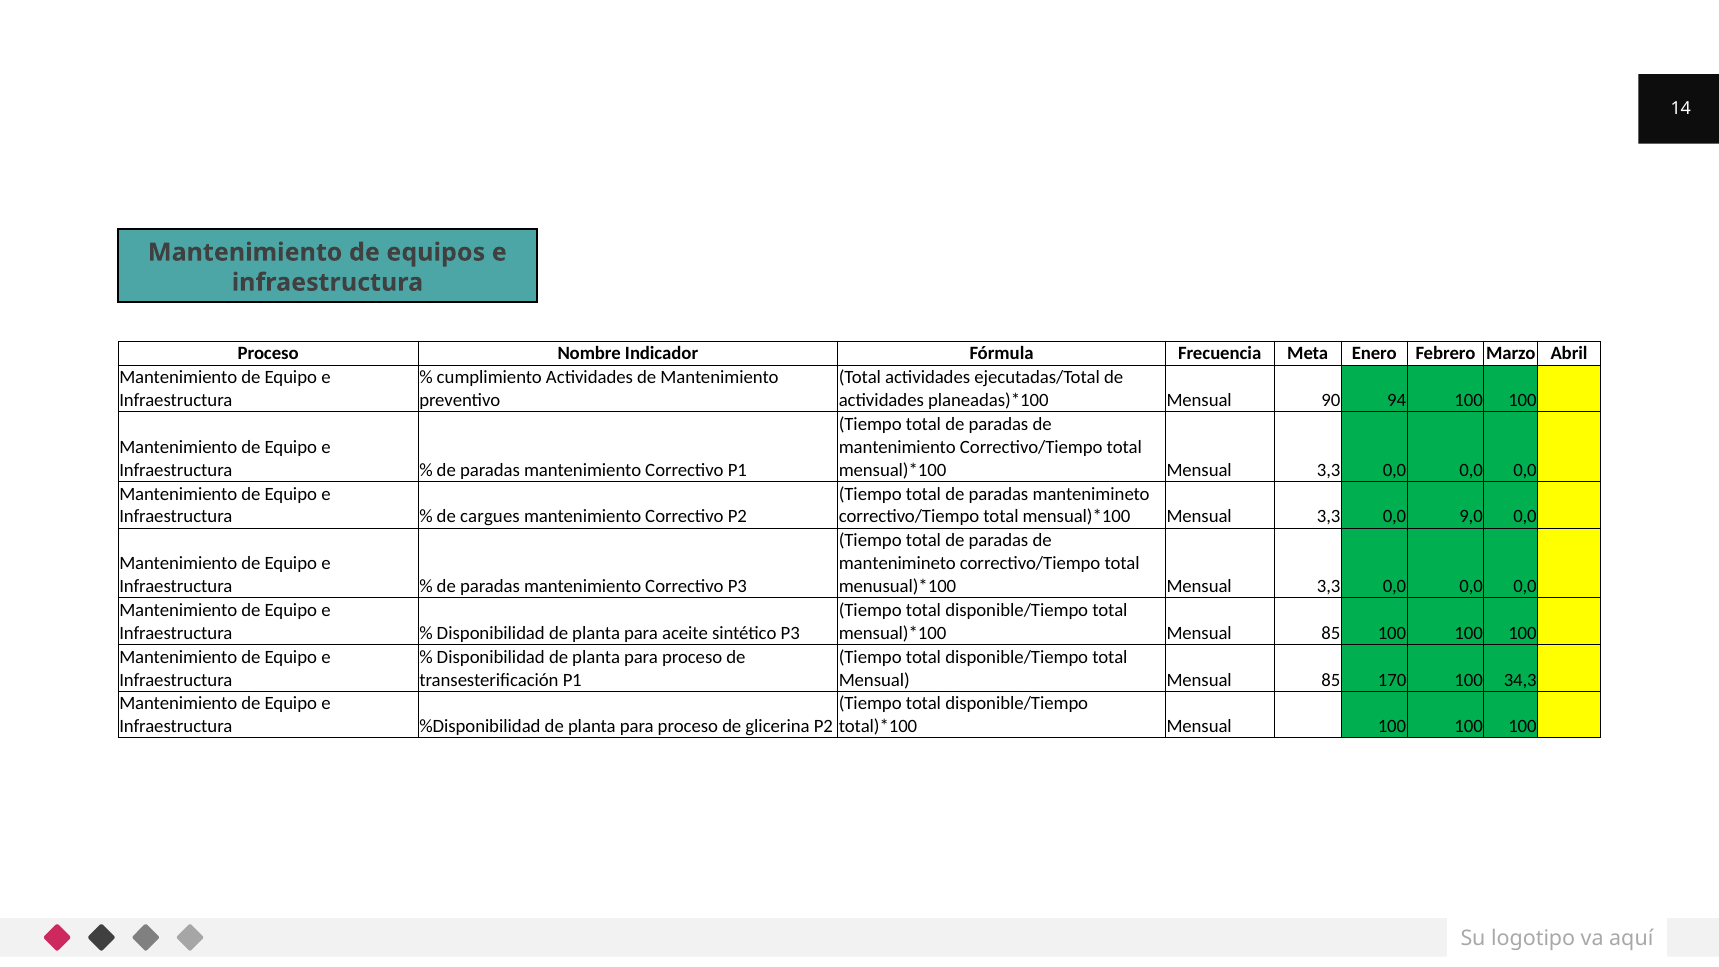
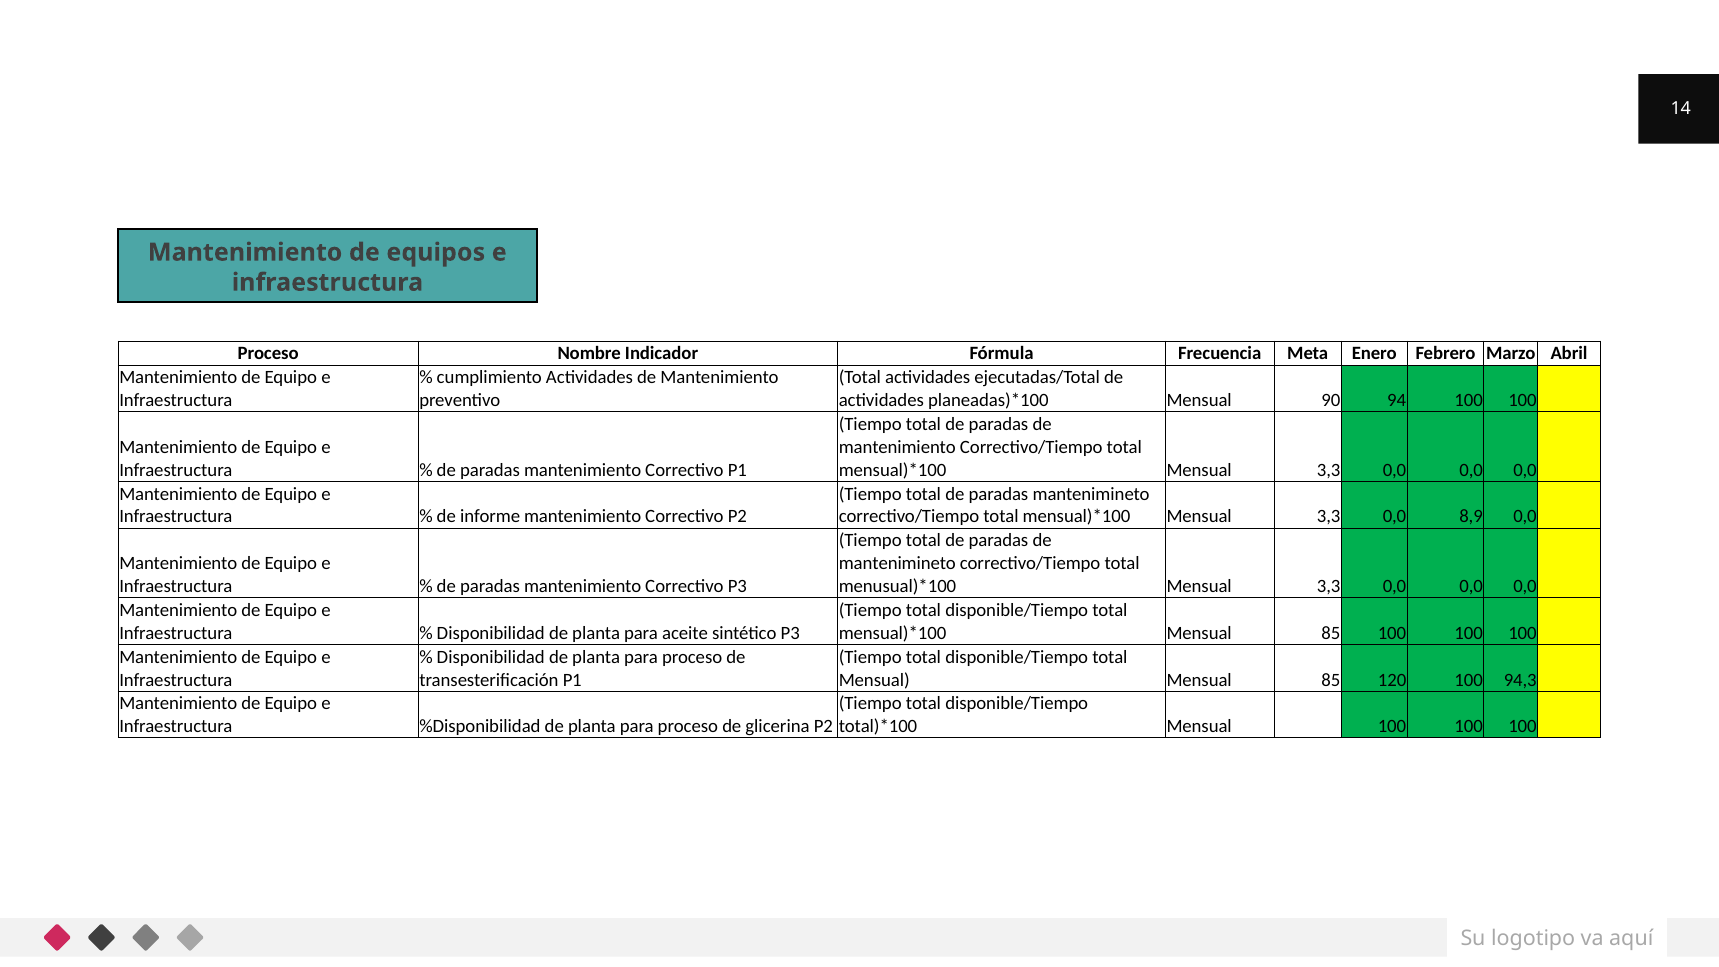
cargues: cargues -> informe
9,0: 9,0 -> 8,9
170: 170 -> 120
34,3: 34,3 -> 94,3
